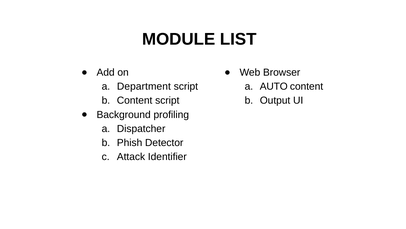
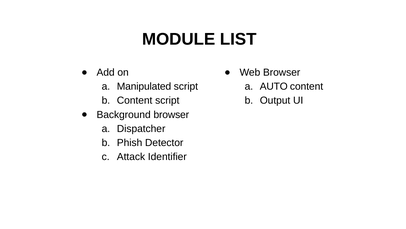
Department: Department -> Manipulated
Background profiling: profiling -> browser
